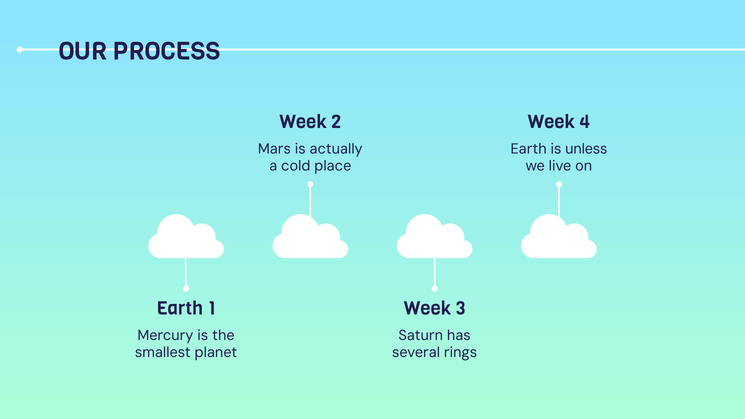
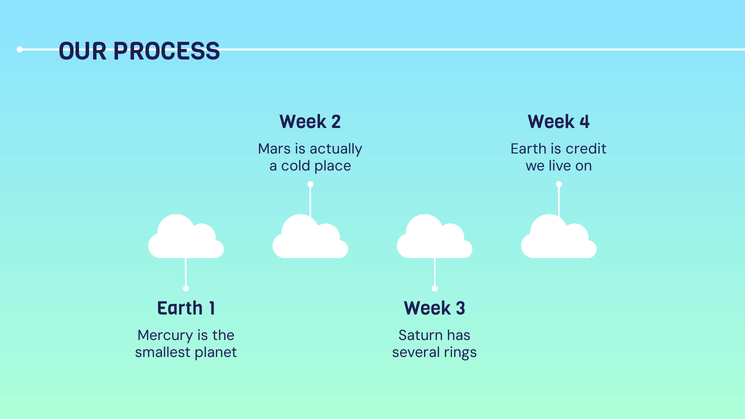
unless: unless -> credit
